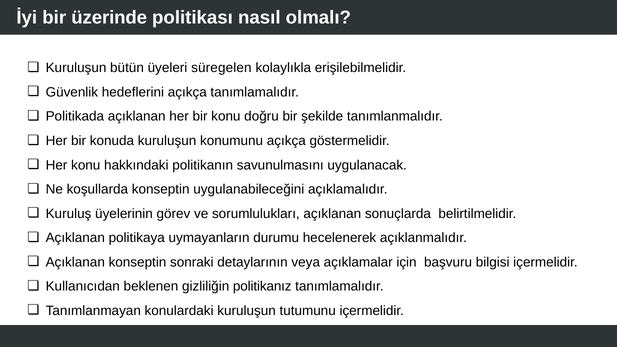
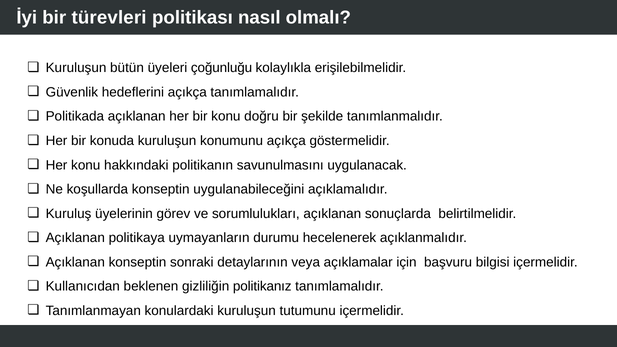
üzerinde: üzerinde -> türevleri
süregelen: süregelen -> çoğunluğu
